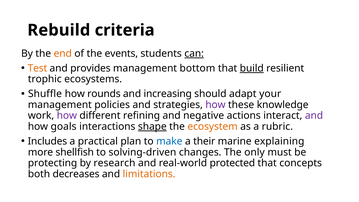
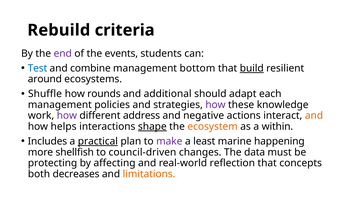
end colour: orange -> purple
can underline: present -> none
Test colour: orange -> blue
provides: provides -> combine
trophic: trophic -> around
increasing: increasing -> additional
your: your -> each
refining: refining -> address
and at (314, 116) colour: purple -> orange
goals: goals -> helps
rubric: rubric -> within
practical underline: none -> present
make colour: blue -> purple
their: their -> least
explaining: explaining -> happening
solving-driven: solving-driven -> council-driven
only: only -> data
research: research -> affecting
protected: protected -> reflection
